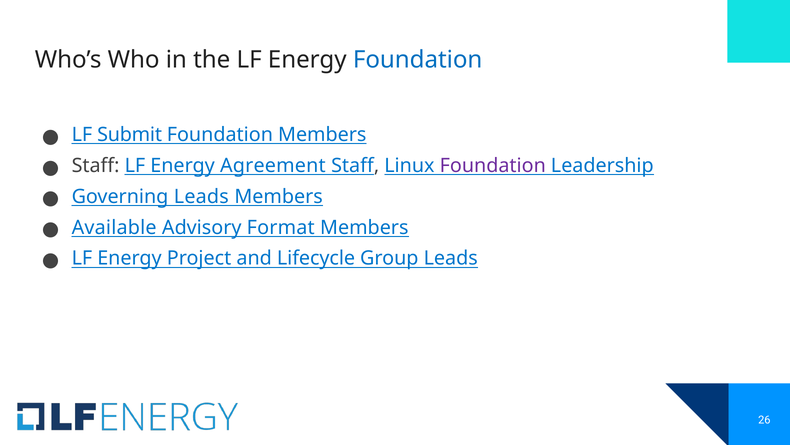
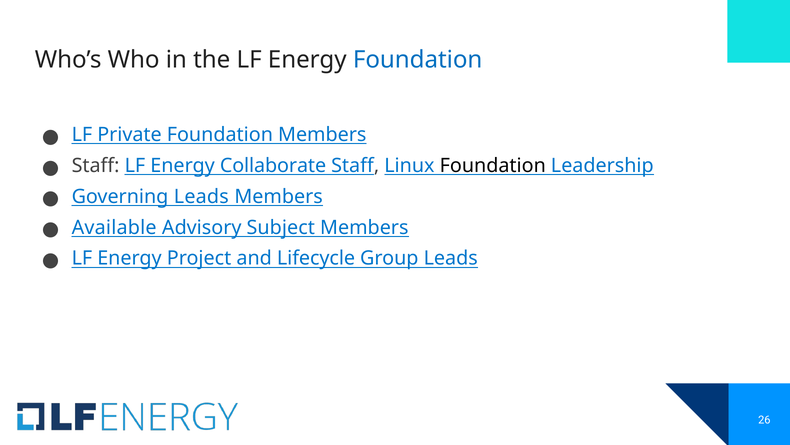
Submit: Submit -> Private
Agreement: Agreement -> Collaborate
Foundation at (493, 165) colour: purple -> black
Format: Format -> Subject
